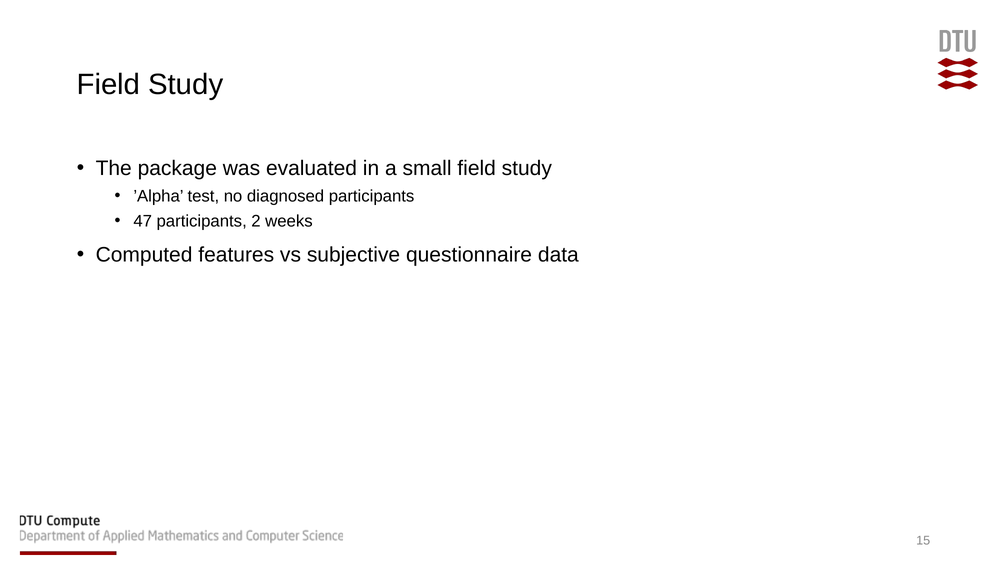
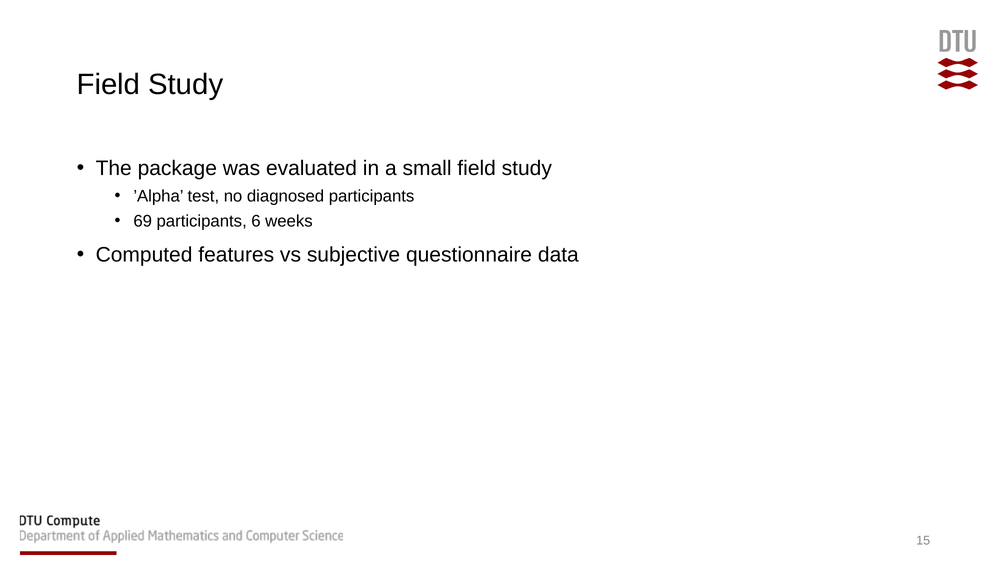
47: 47 -> 69
2: 2 -> 6
